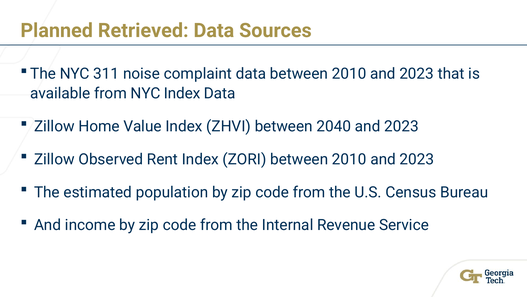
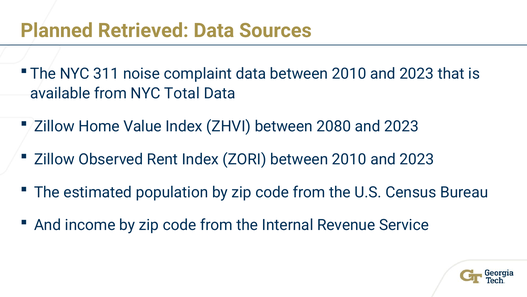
NYC Index: Index -> Total
2040: 2040 -> 2080
